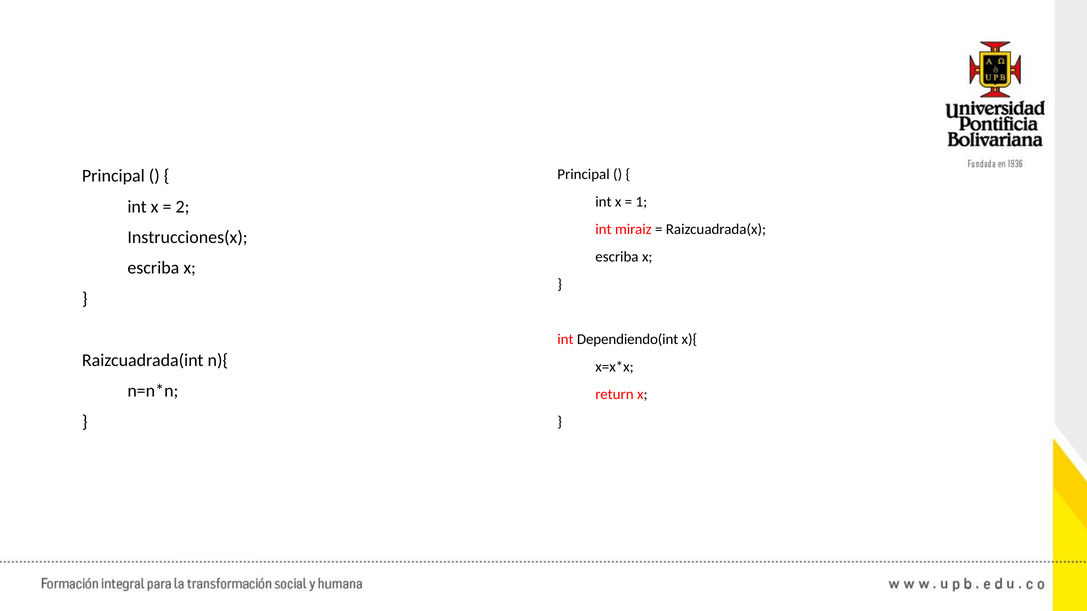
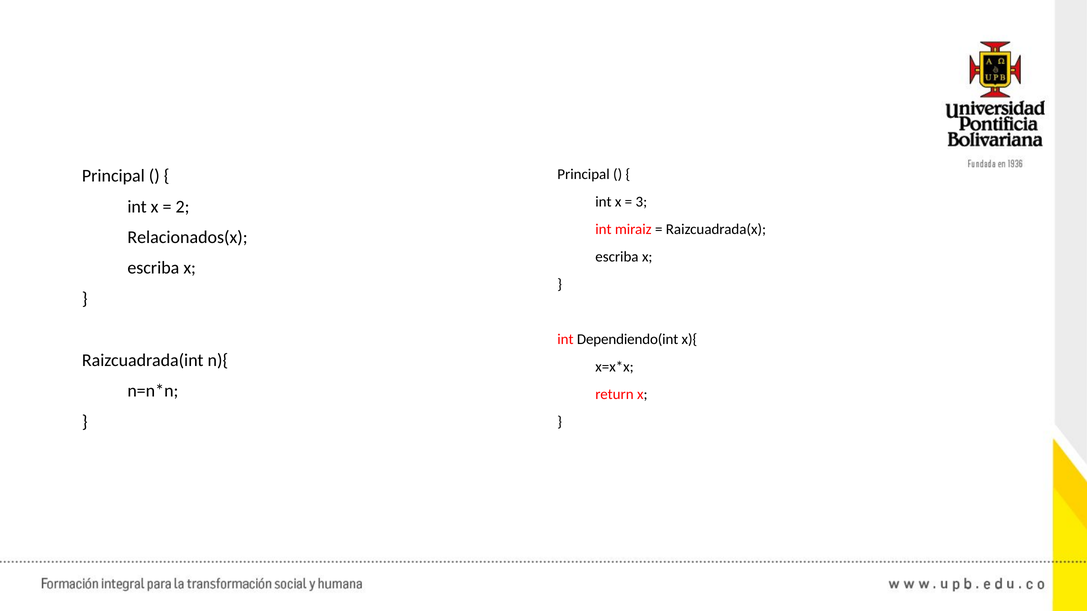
1: 1 -> 3
Instrucciones(x: Instrucciones(x -> Relacionados(x
